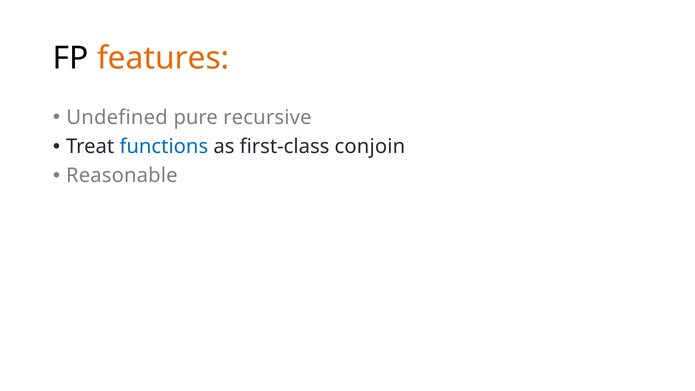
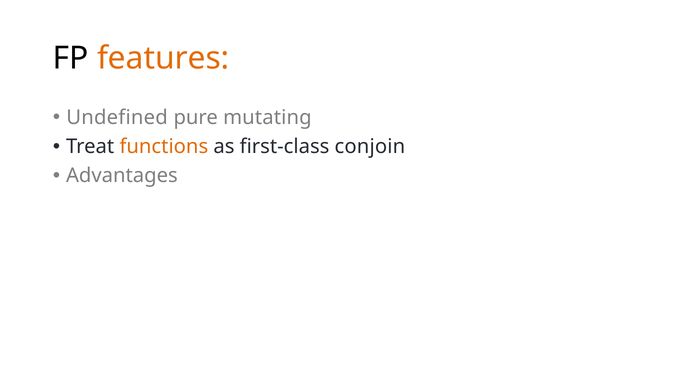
recursive: recursive -> mutating
functions colour: blue -> orange
Reasonable: Reasonable -> Advantages
